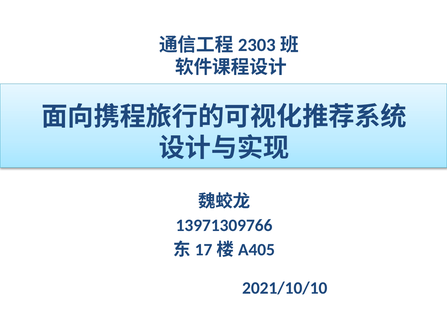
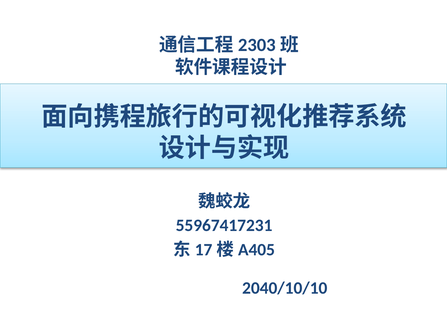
13971309766: 13971309766 -> 55967417231
2021/10/10: 2021/10/10 -> 2040/10/10
